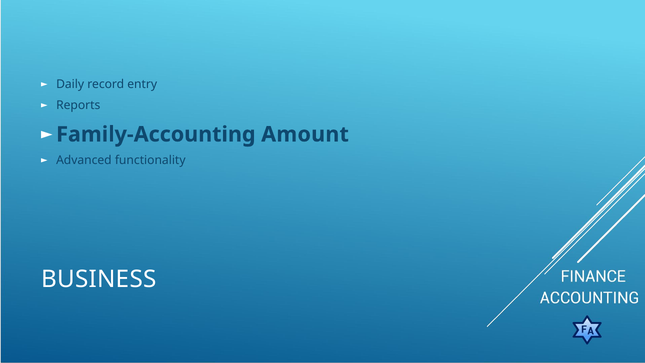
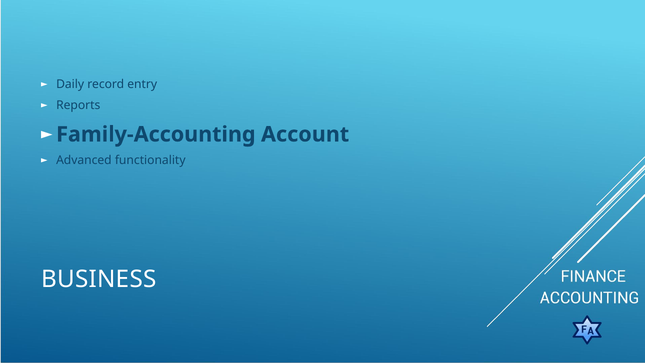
Amount: Amount -> Account
